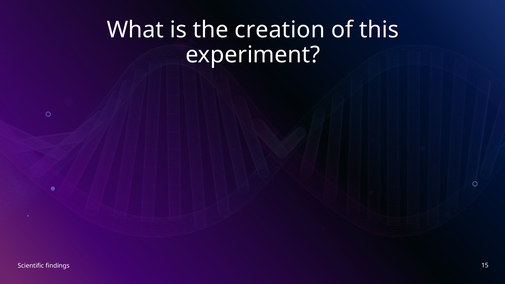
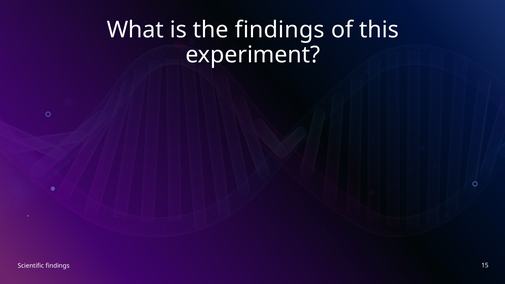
the creation: creation -> findings
